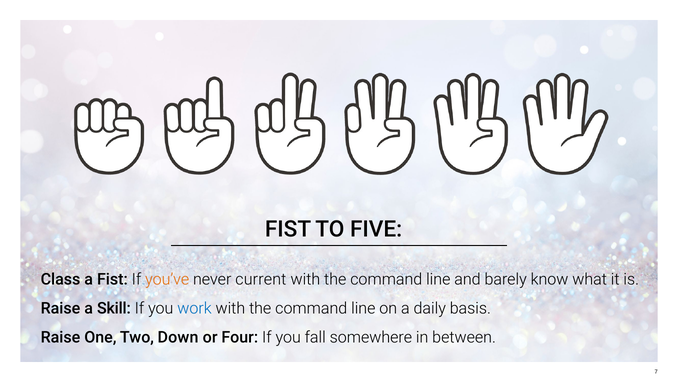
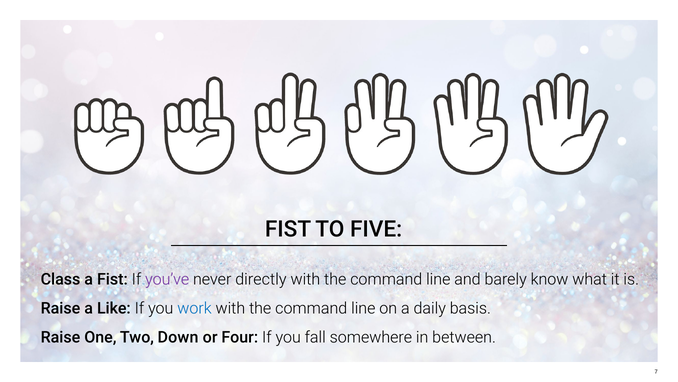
you’ve colour: orange -> purple
current: current -> directly
Skill: Skill -> Like
